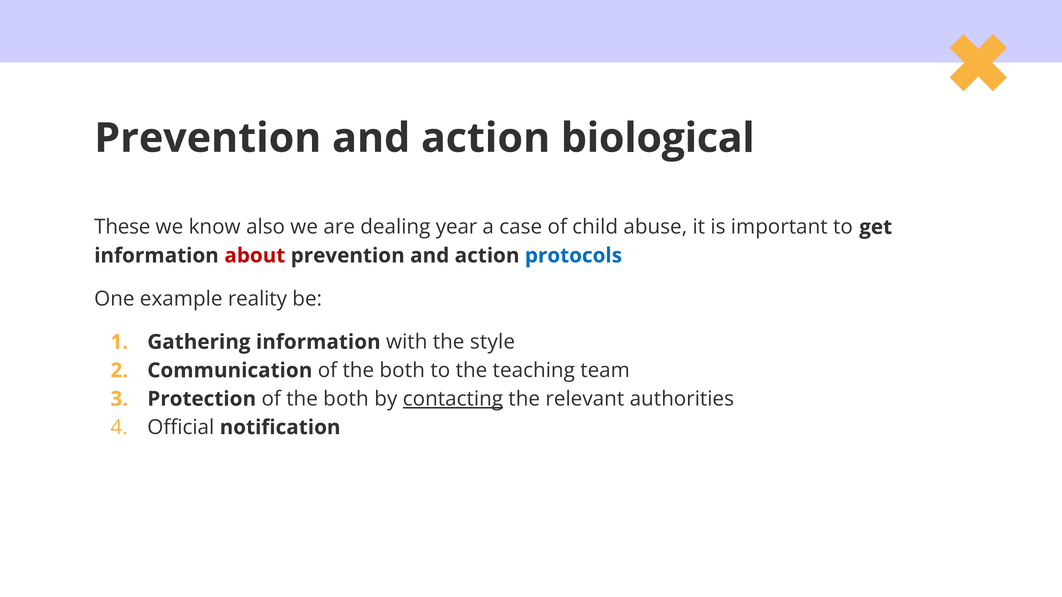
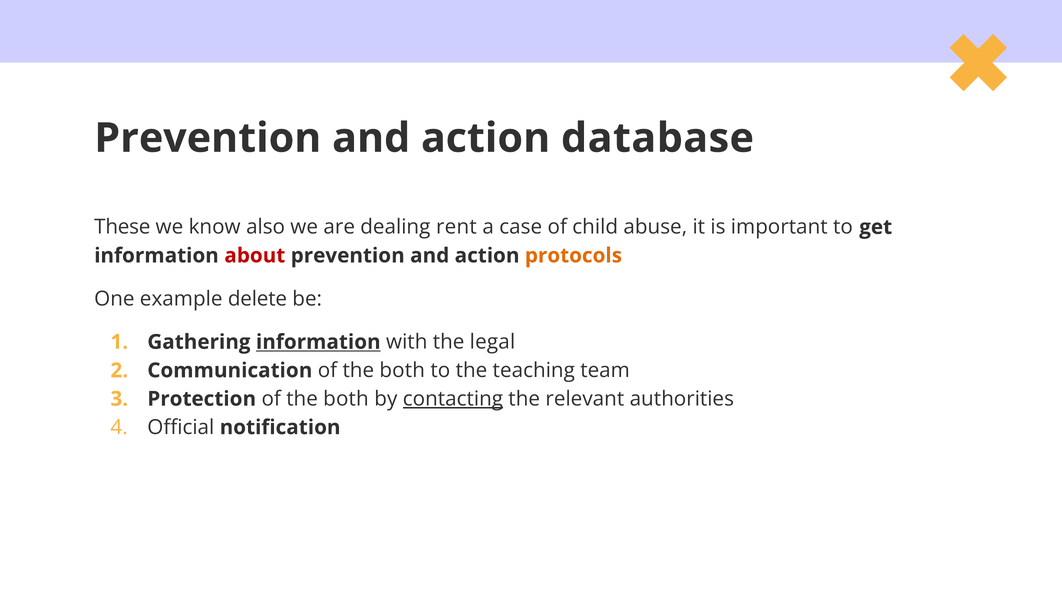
biological: biological -> database
year: year -> rent
protocols colour: blue -> orange
reality: reality -> delete
information at (318, 342) underline: none -> present
style: style -> legal
